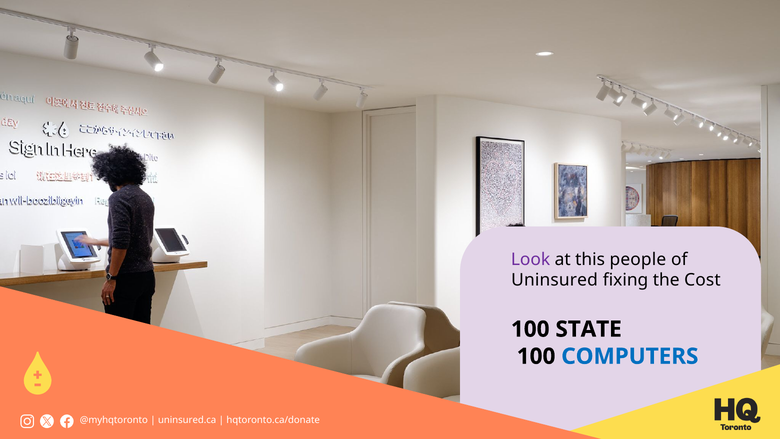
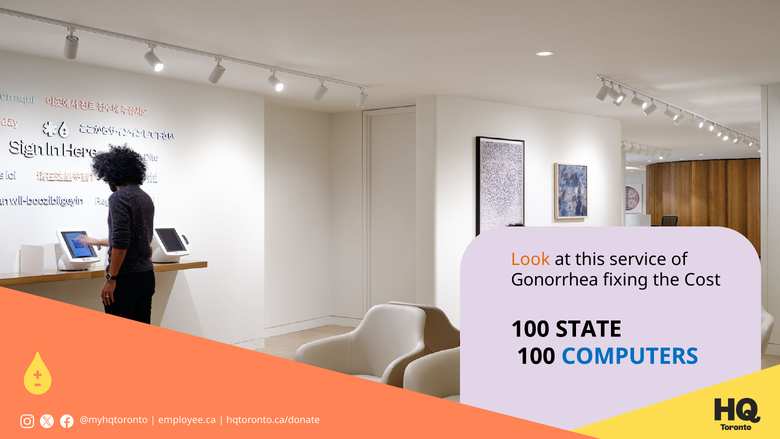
Look colour: purple -> orange
people: people -> service
Uninsured: Uninsured -> Gonorrhea
uninsured.ca: uninsured.ca -> employee.ca
